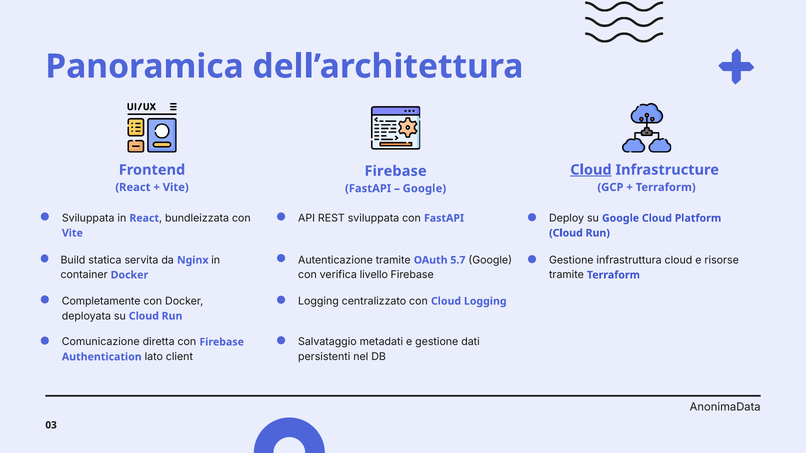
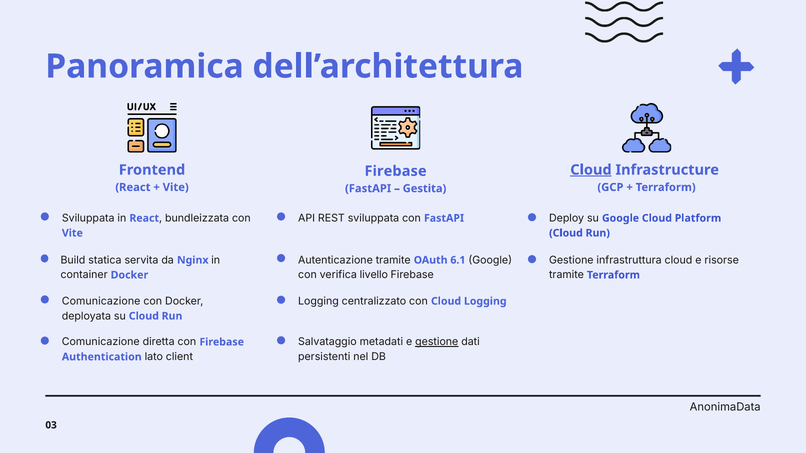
Google at (424, 189): Google -> Gestita
5.7: 5.7 -> 6.1
Completamente at (101, 301): Completamente -> Comunicazione
gestione at (437, 342) underline: none -> present
